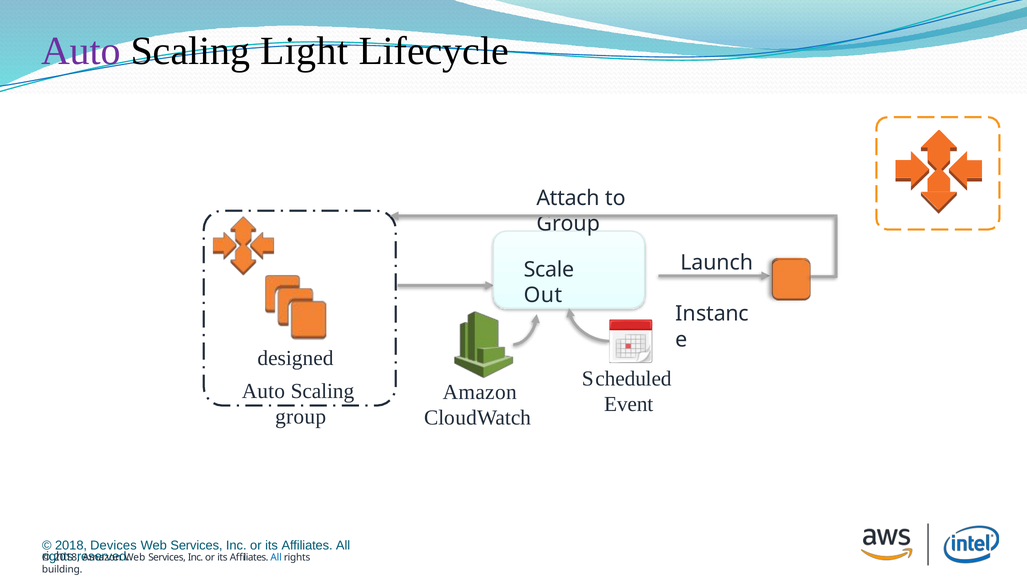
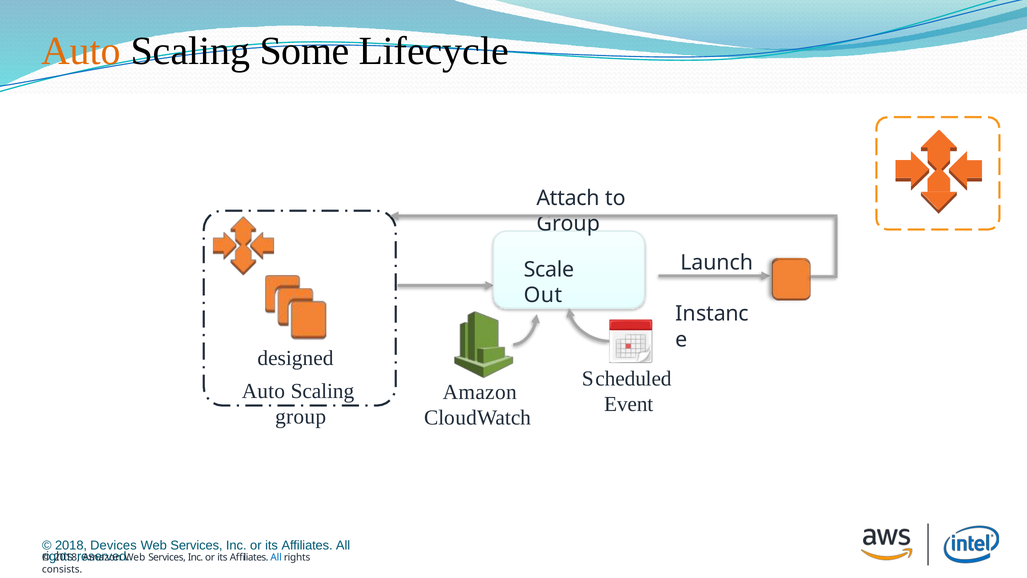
Auto at (81, 51) colour: purple -> orange
Light: Light -> Some
building: building -> consists
